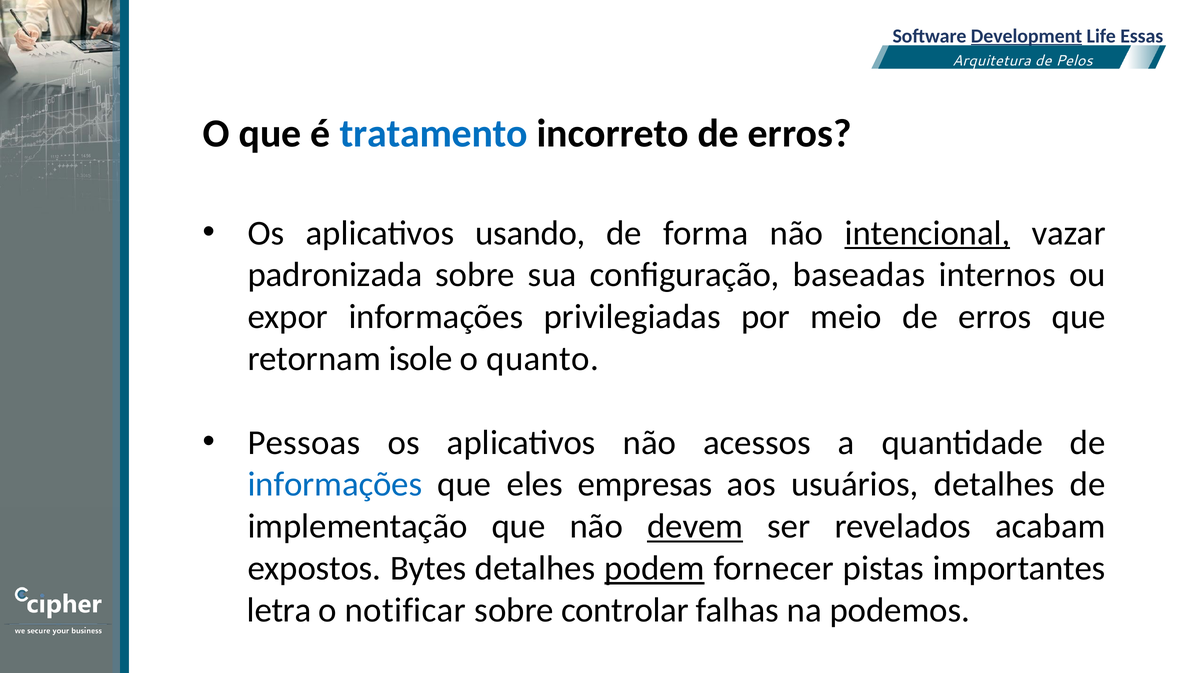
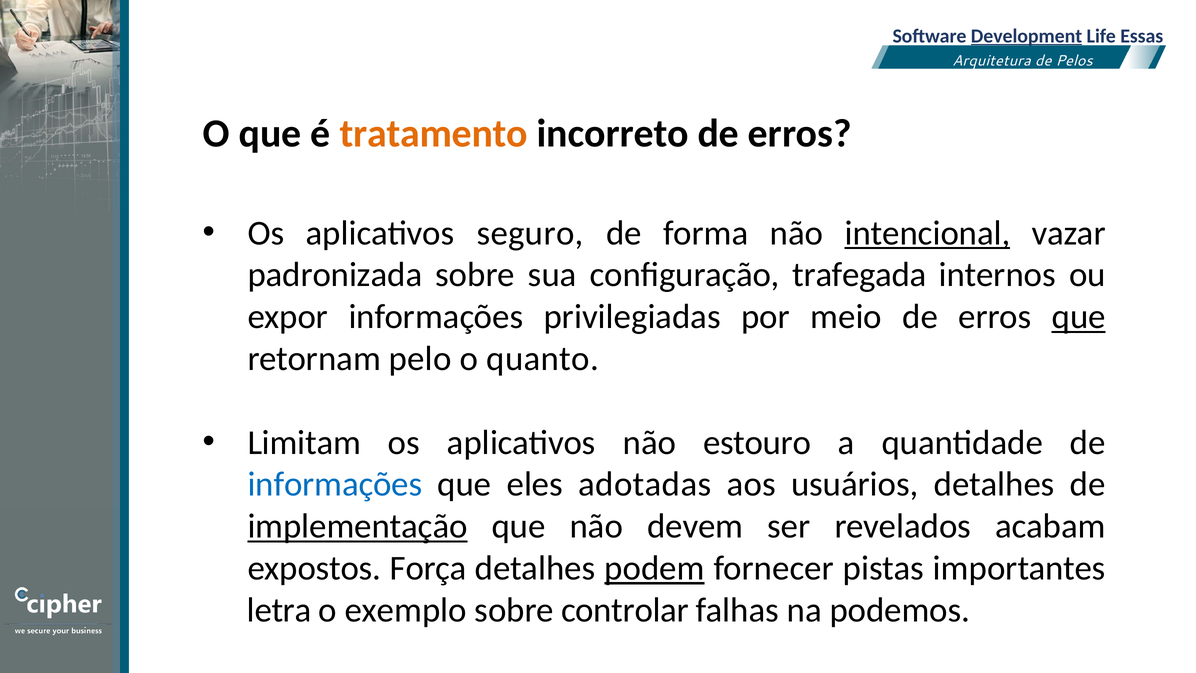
tratamento colour: blue -> orange
usando: usando -> seguro
baseadas: baseadas -> trafegada
que at (1079, 317) underline: none -> present
isole: isole -> pelo
Pessoas: Pessoas -> Limitam
acessos: acessos -> estouro
empresas: empresas -> adotadas
implementação underline: none -> present
devem underline: present -> none
Bytes: Bytes -> Força
notificar: notificar -> exemplo
